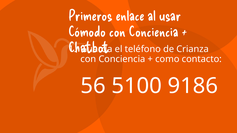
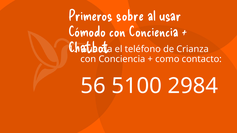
enlace: enlace -> sobre
9186: 9186 -> 2984
